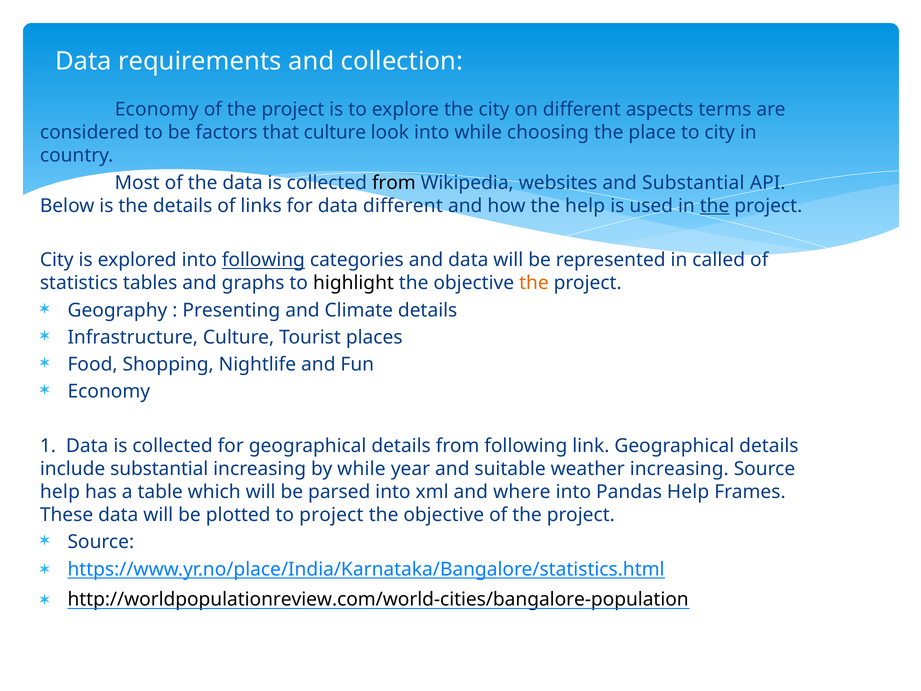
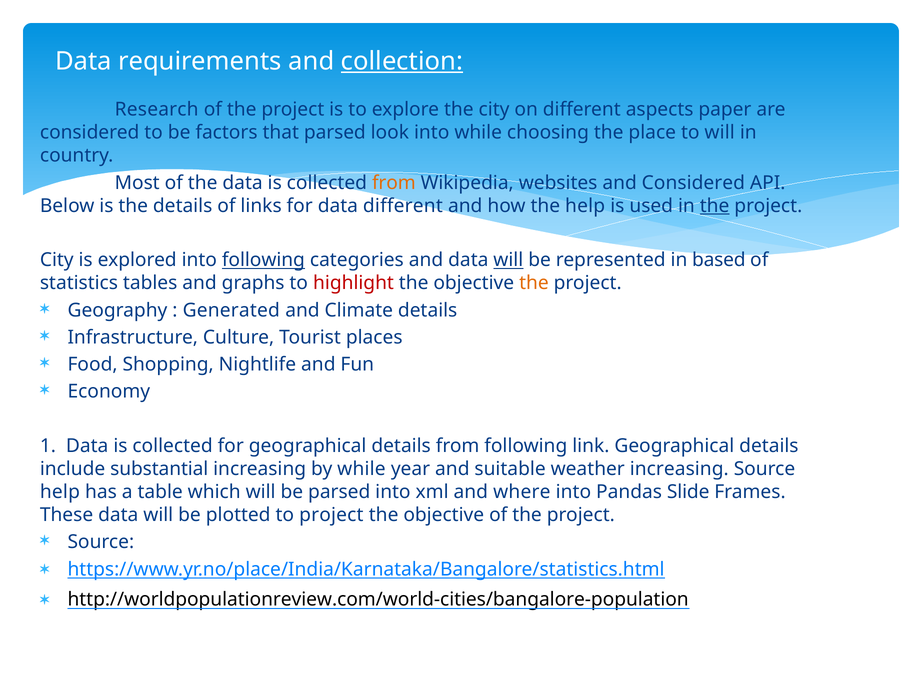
collection underline: none -> present
Economy at (157, 110): Economy -> Research
terms: terms -> paper
that culture: culture -> parsed
to city: city -> will
from at (394, 183) colour: black -> orange
and Substantial: Substantial -> Considered
will at (508, 260) underline: none -> present
called: called -> based
highlight colour: black -> red
Presenting: Presenting -> Generated
Pandas Help: Help -> Slide
